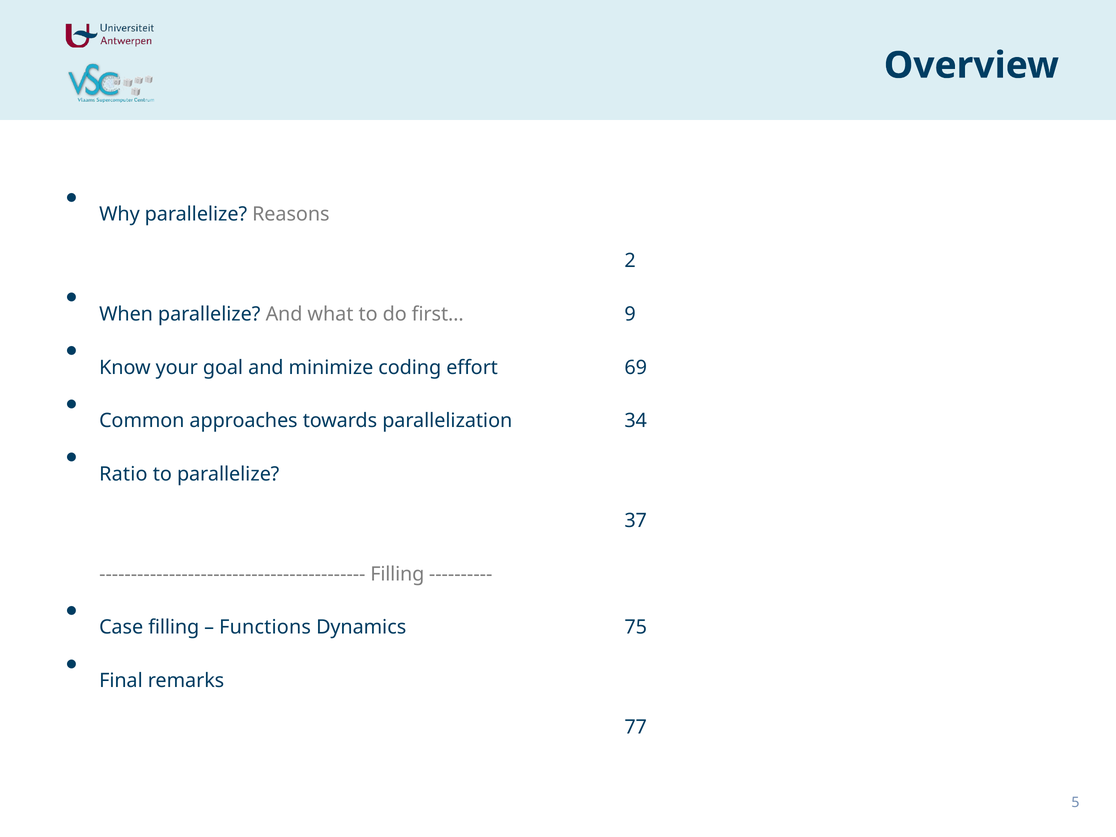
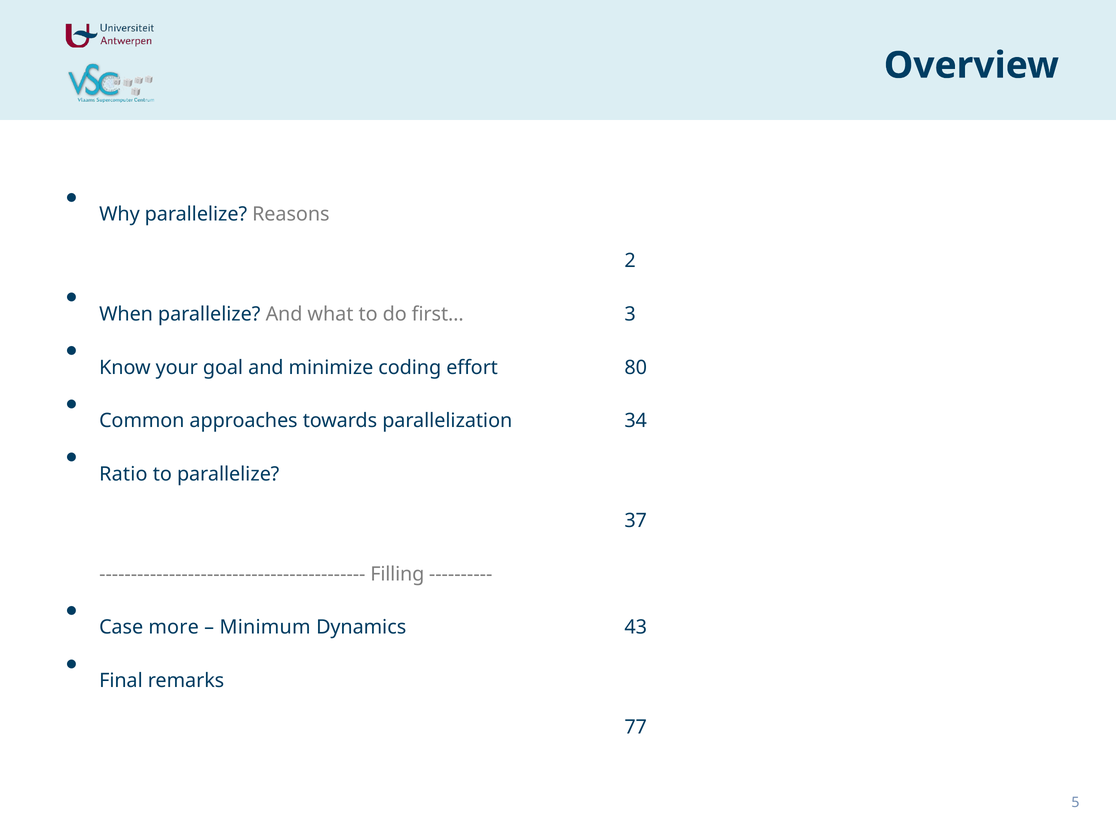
9: 9 -> 3
69: 69 -> 80
Case filling: filling -> more
Functions: Functions -> Minimum
75: 75 -> 43
